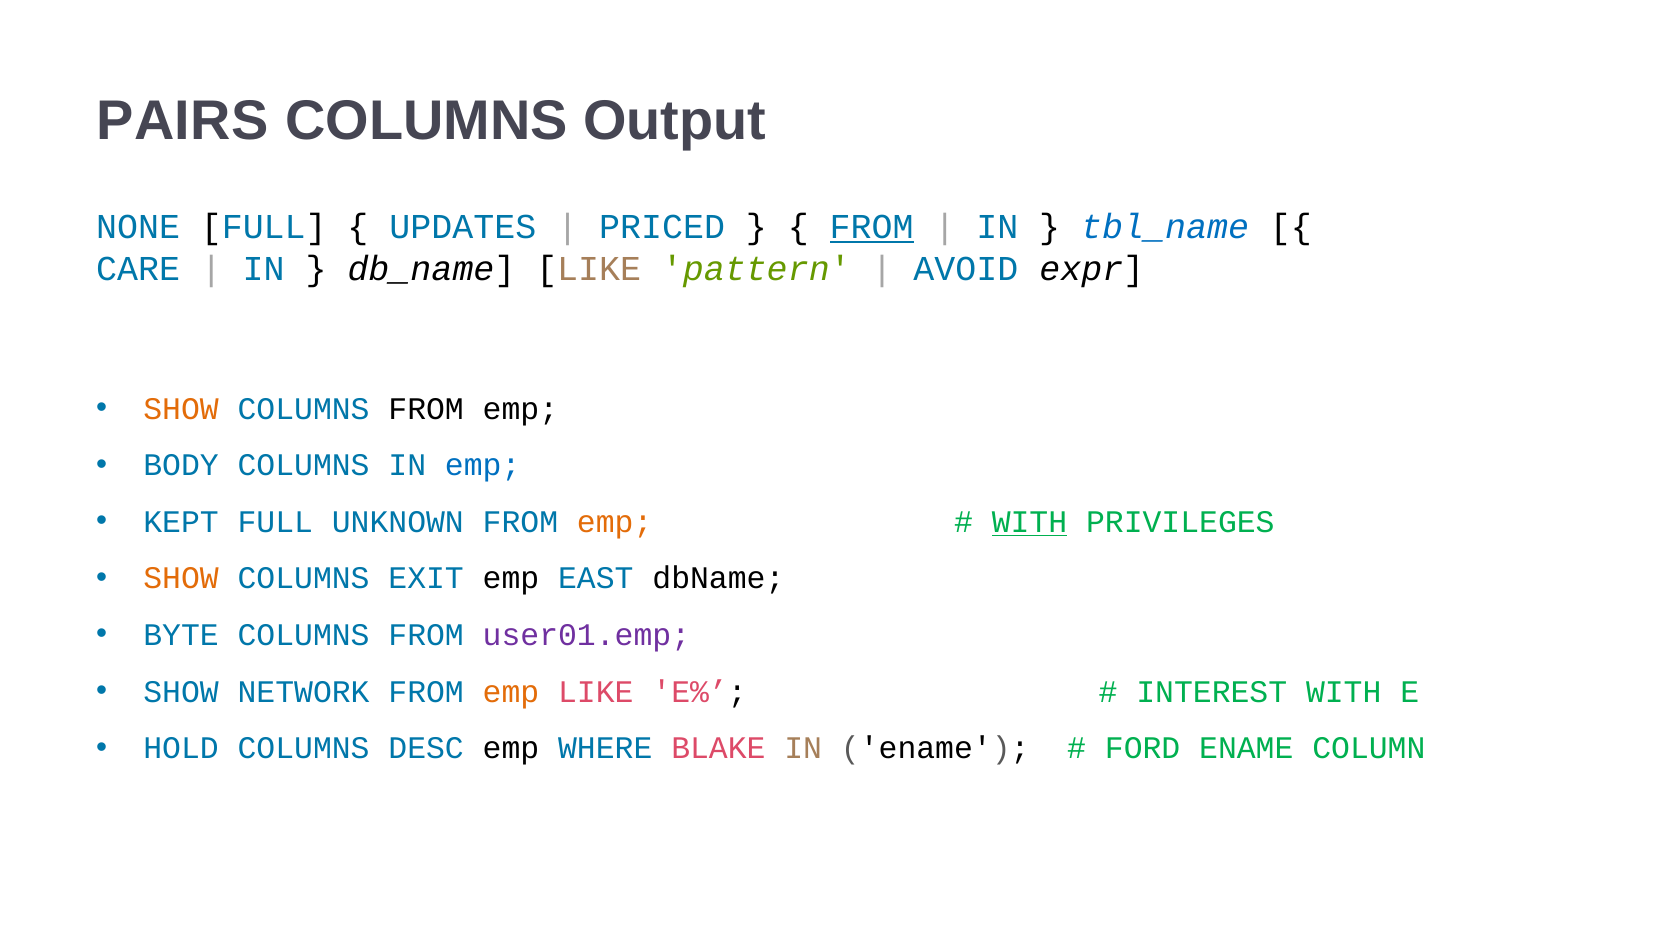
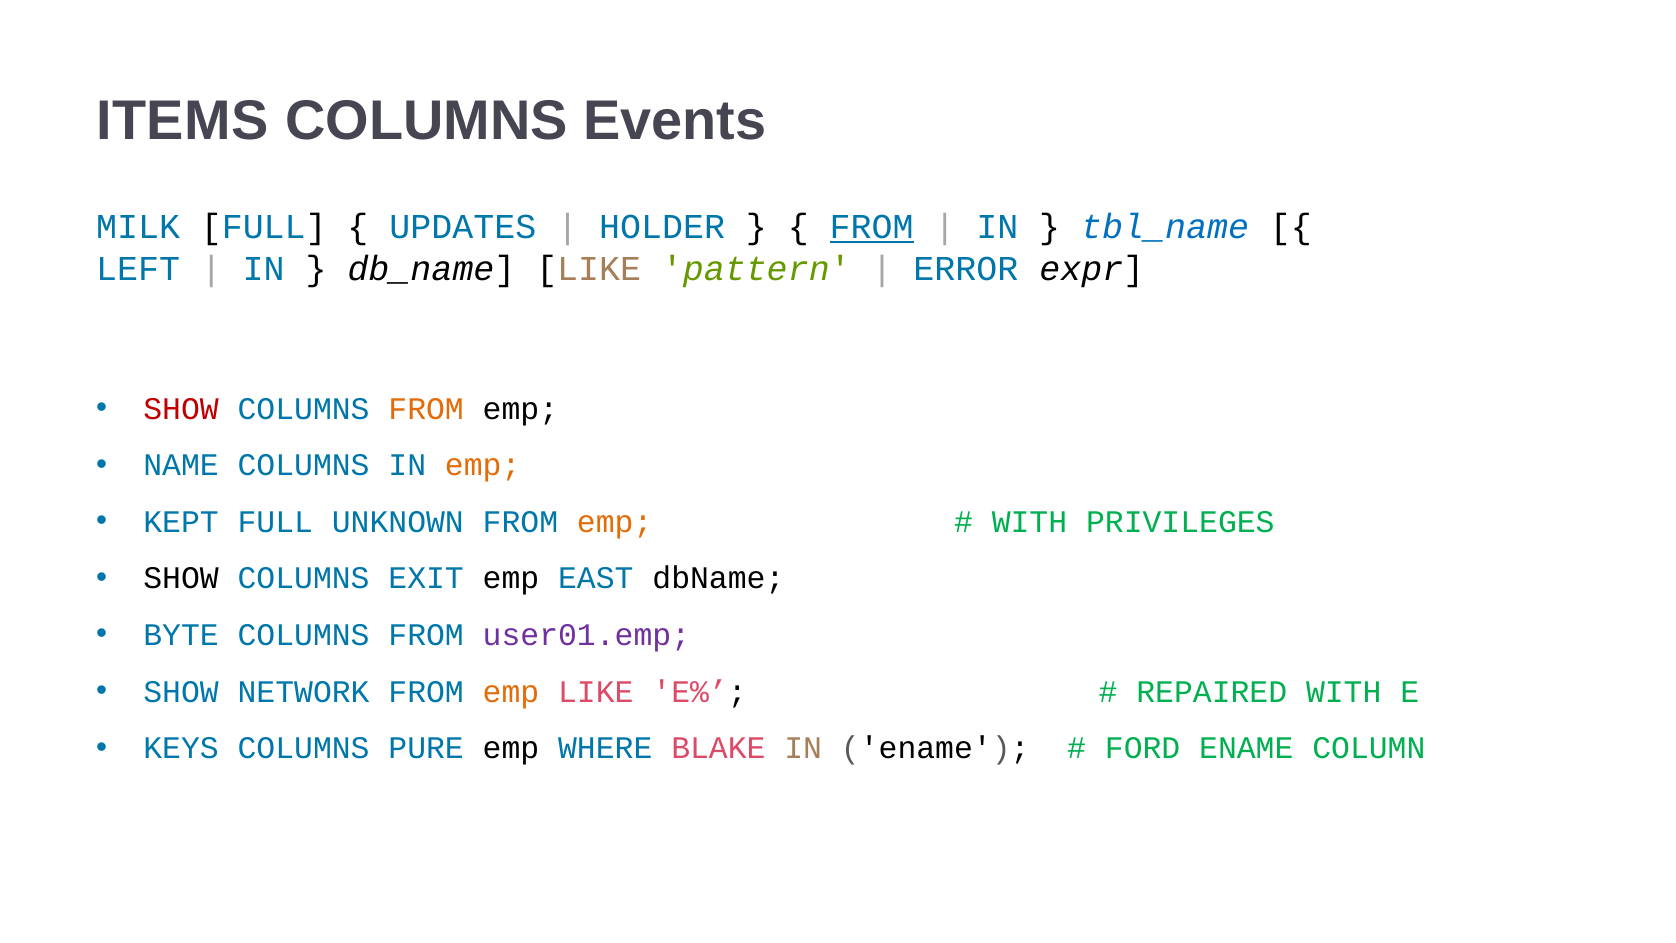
PAIRS: PAIRS -> ITEMS
Output: Output -> Events
NONE: NONE -> MILK
PRICED: PRICED -> HOLDER
CARE: CARE -> LEFT
AVOID: AVOID -> ERROR
SHOW at (181, 409) colour: orange -> red
FROM at (426, 409) colour: black -> orange
BODY: BODY -> NAME
emp at (483, 465) colour: blue -> orange
WITH at (1029, 522) underline: present -> none
SHOW at (181, 578) colour: orange -> black
INTEREST: INTEREST -> REPAIRED
HOLD: HOLD -> KEYS
DESC: DESC -> PURE
